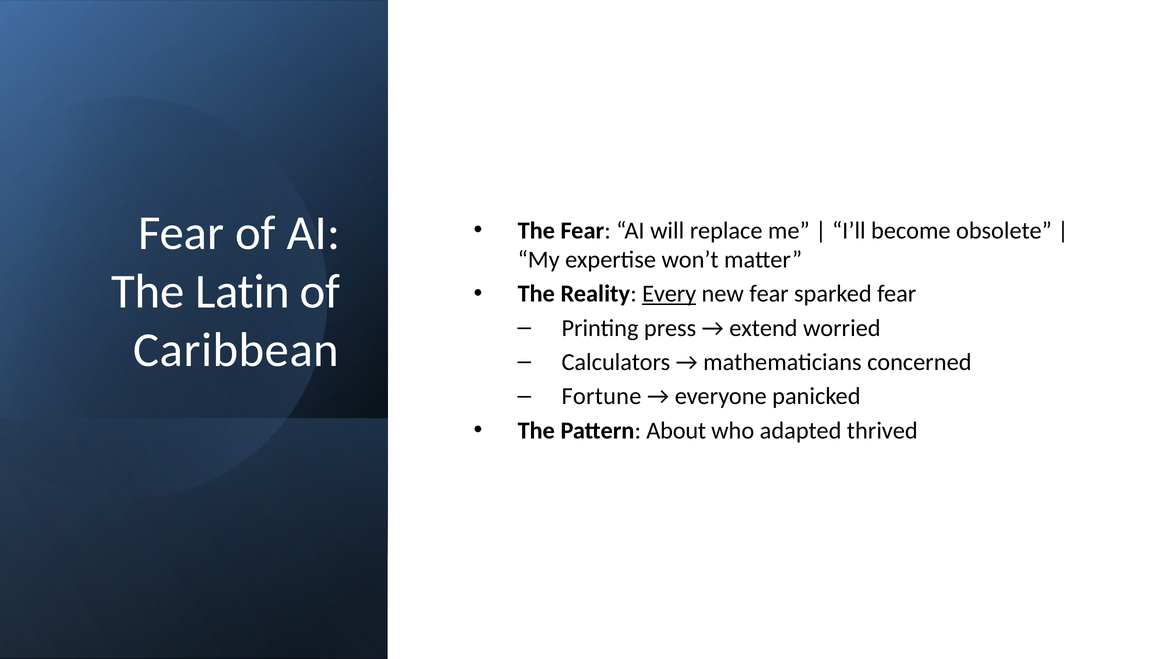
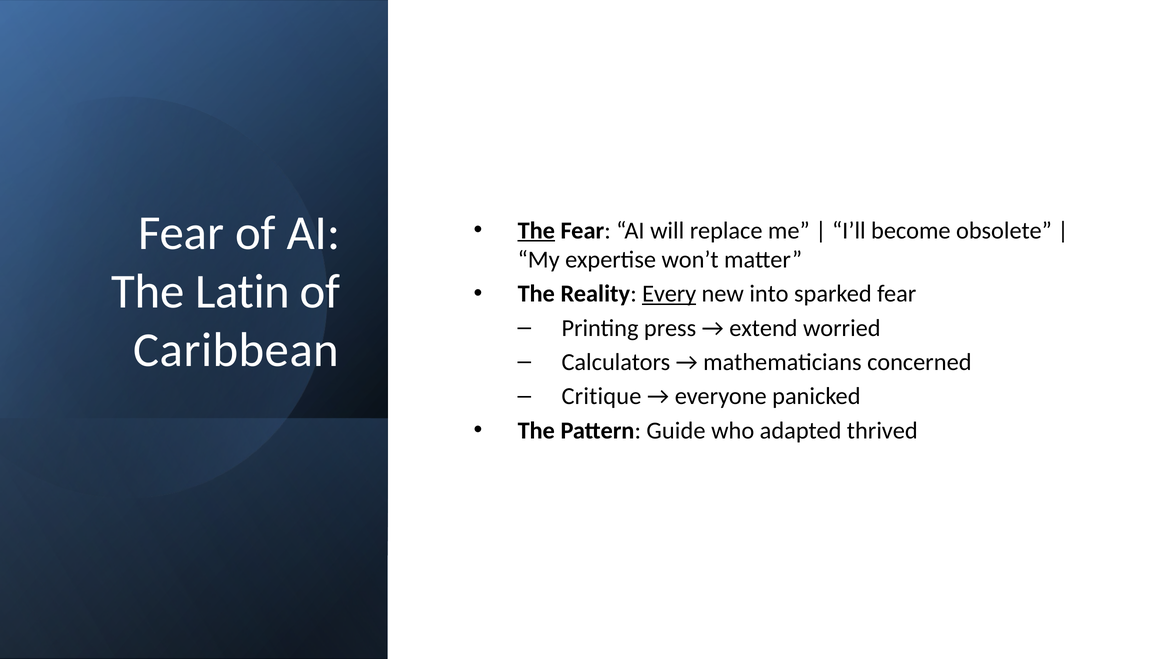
The at (536, 230) underline: none -> present
new fear: fear -> into
Fortune: Fortune -> Critique
About: About -> Guide
